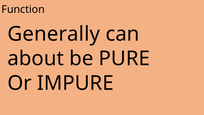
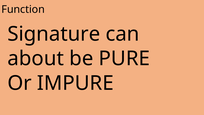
Generally: Generally -> Signature
